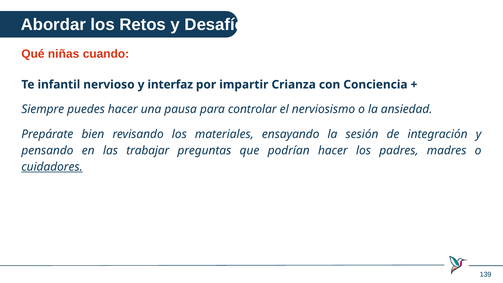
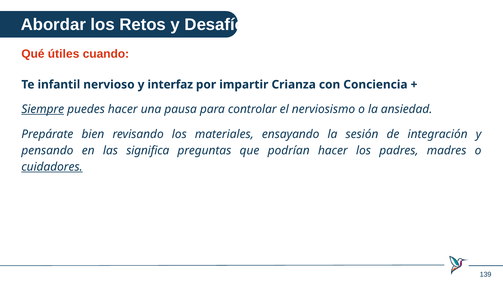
niñas: niñas -> útiles
Siempre underline: none -> present
trabajar: trabajar -> significa
